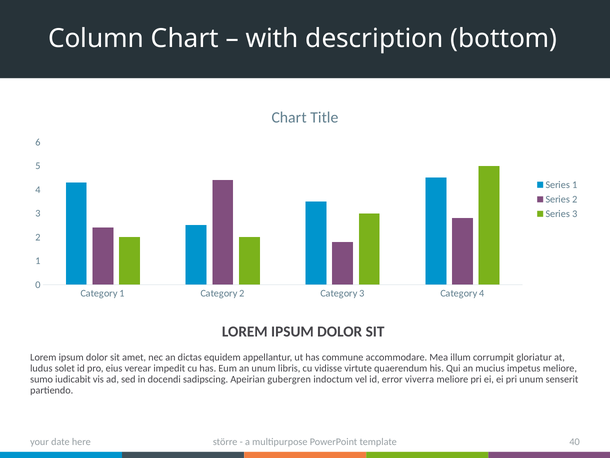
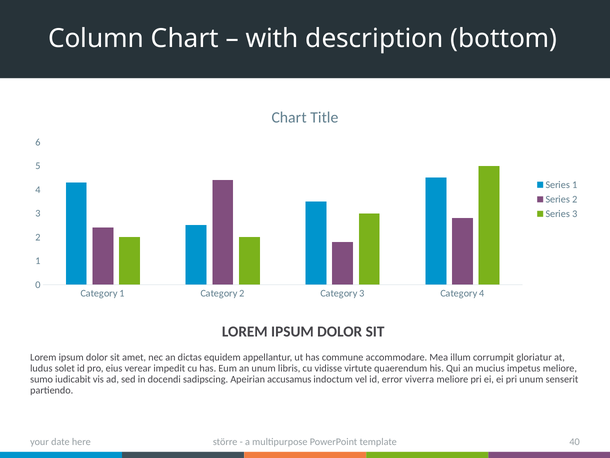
gubergren: gubergren -> accusamus
